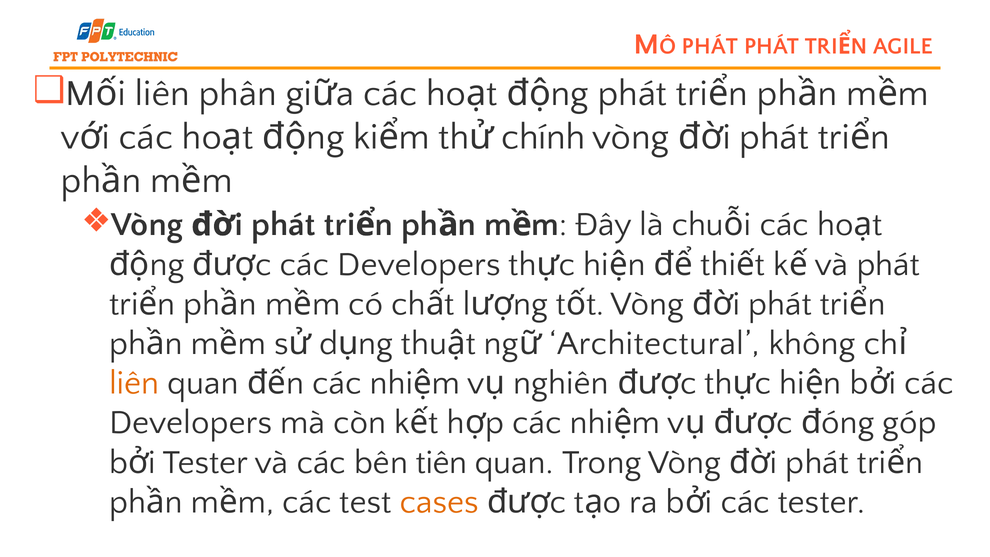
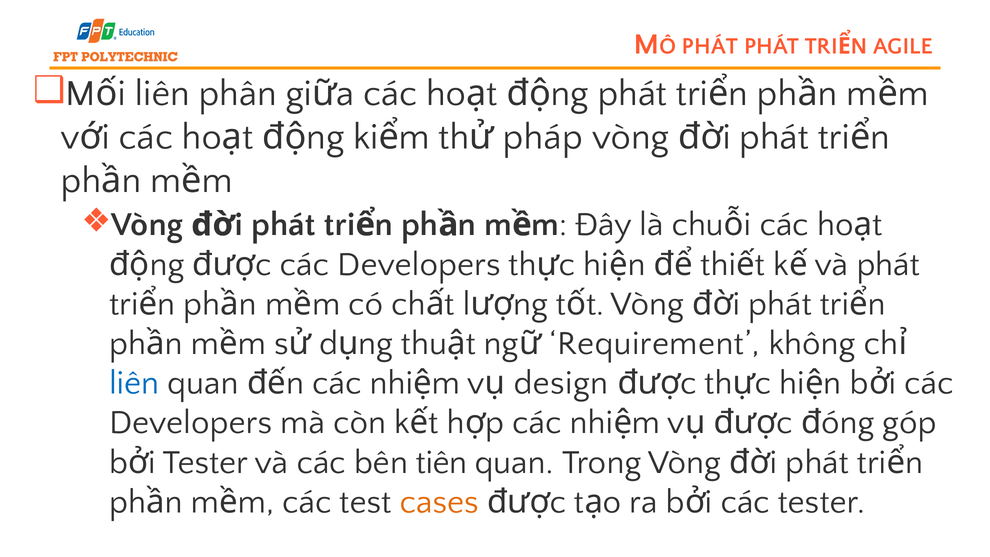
chính: chính -> pháp
Architectural: Architectural -> Requirement
liên at (134, 383) colour: orange -> blue
nghiên: nghiên -> design
